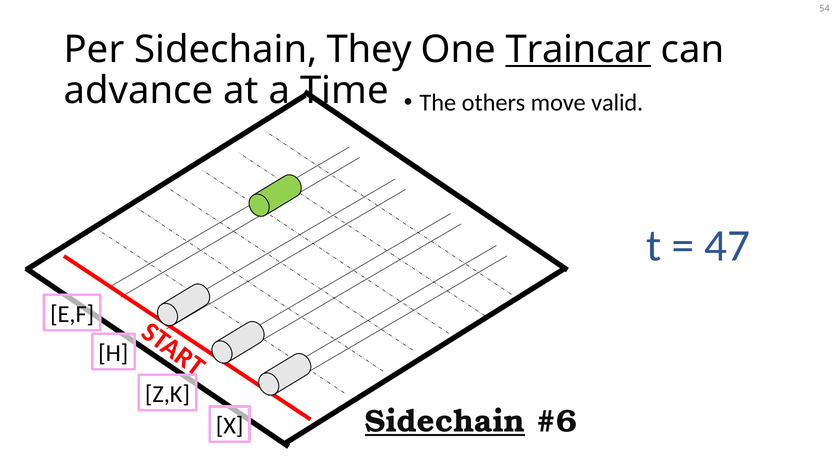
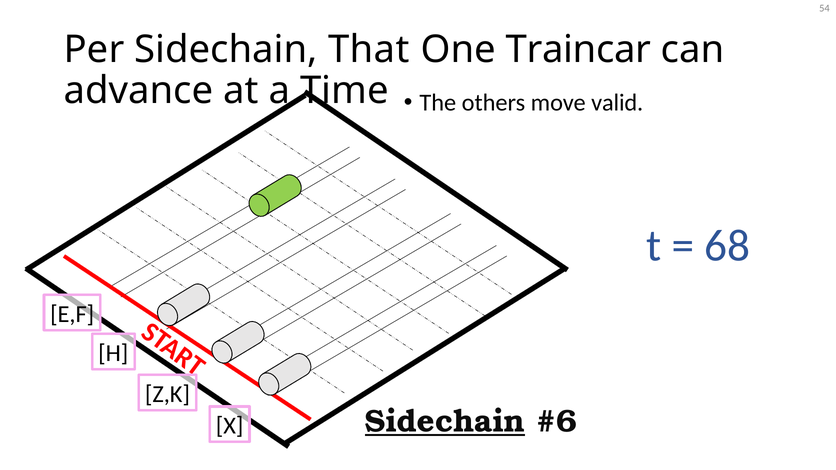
They: They -> That
Traincar underline: present -> none
47: 47 -> 68
